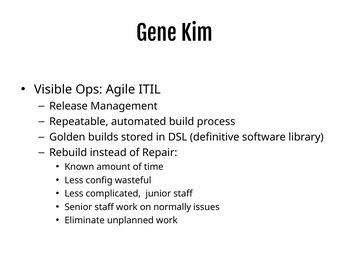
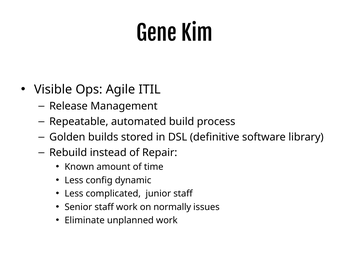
wasteful: wasteful -> dynamic
